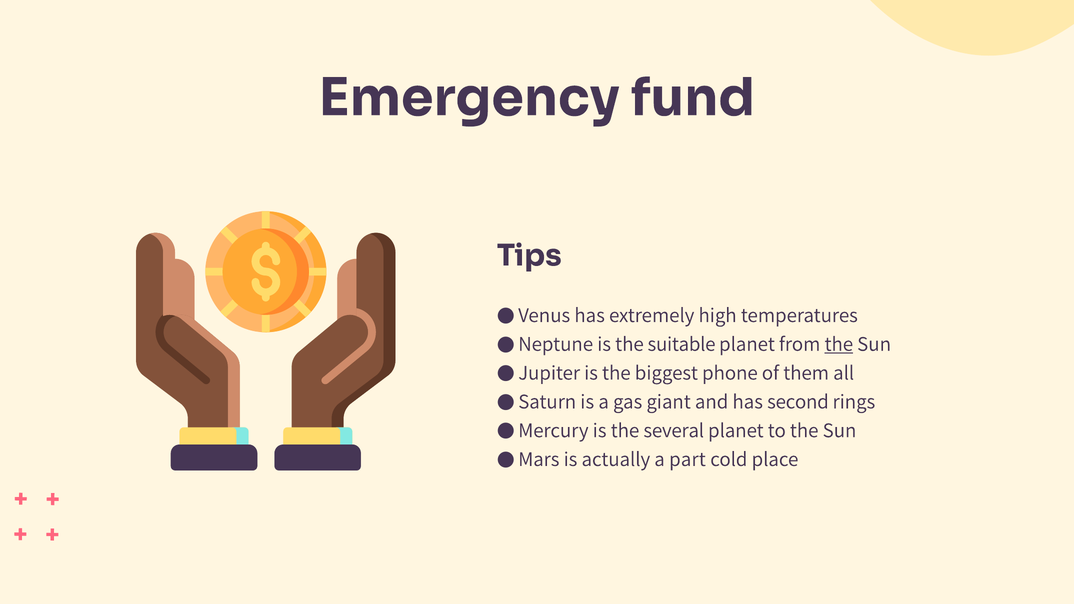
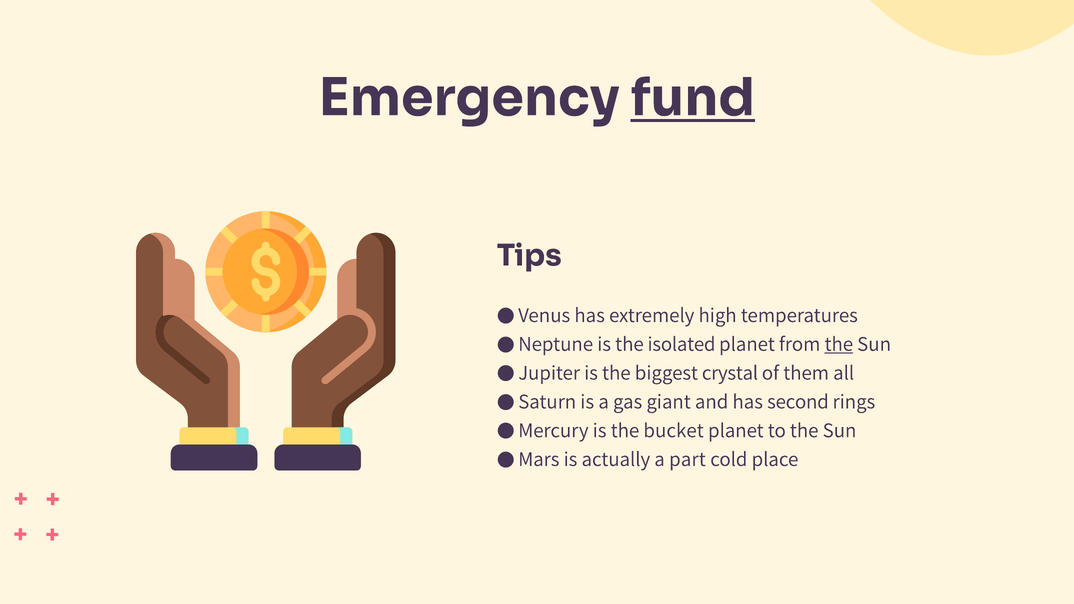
fund underline: none -> present
suitable: suitable -> isolated
phone: phone -> crystal
several: several -> bucket
